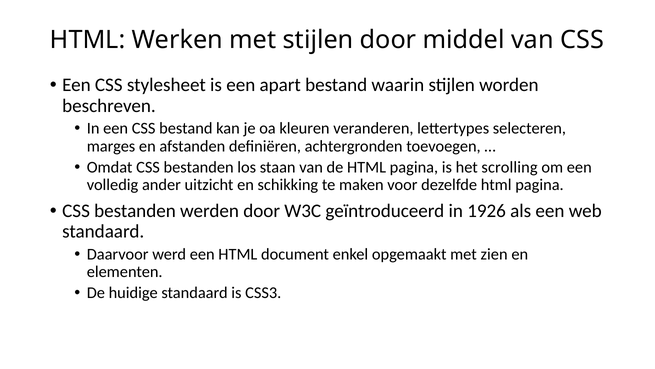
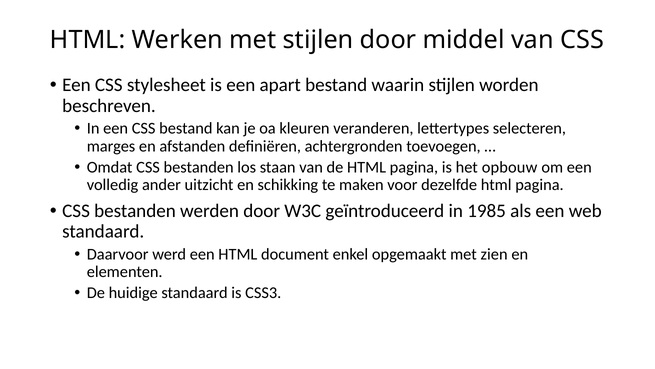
scrolling: scrolling -> opbouw
1926: 1926 -> 1985
